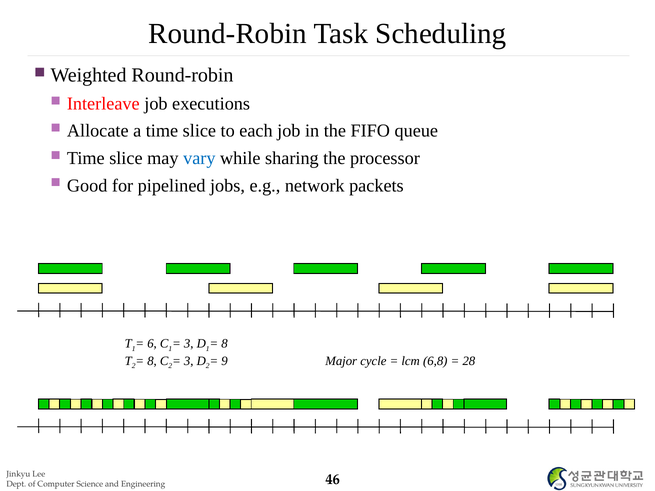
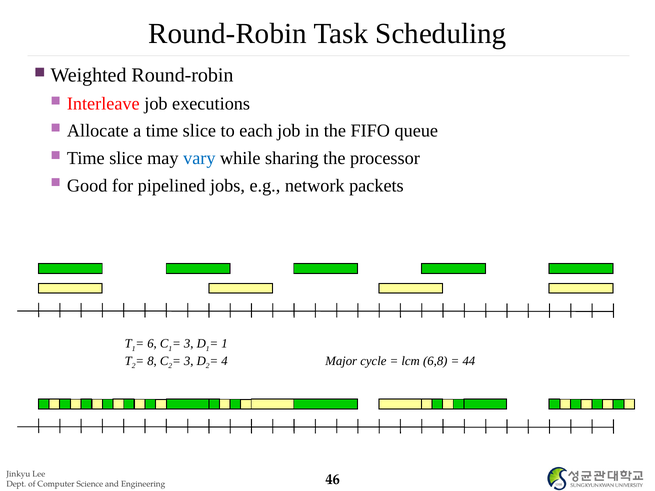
8 at (225, 344): 8 -> 1
9: 9 -> 4
28: 28 -> 44
